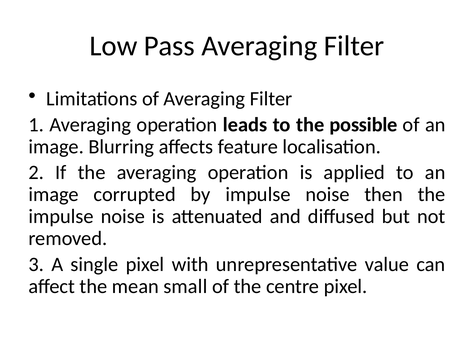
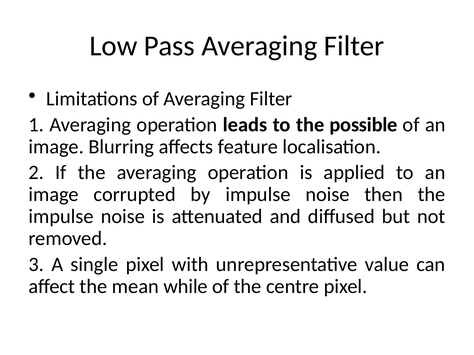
small: small -> while
